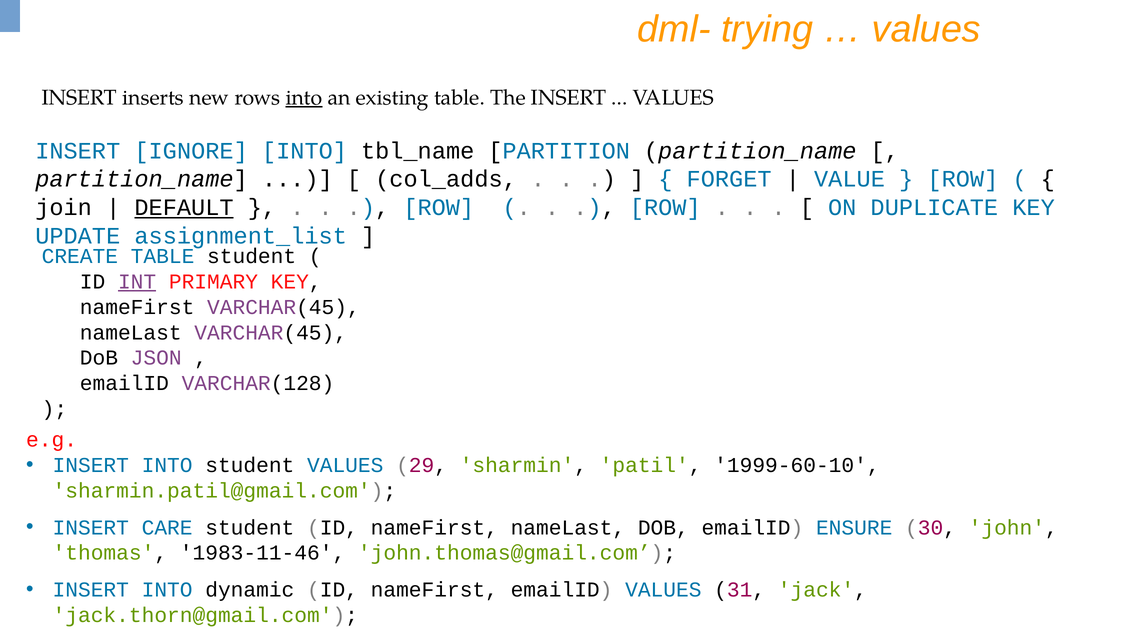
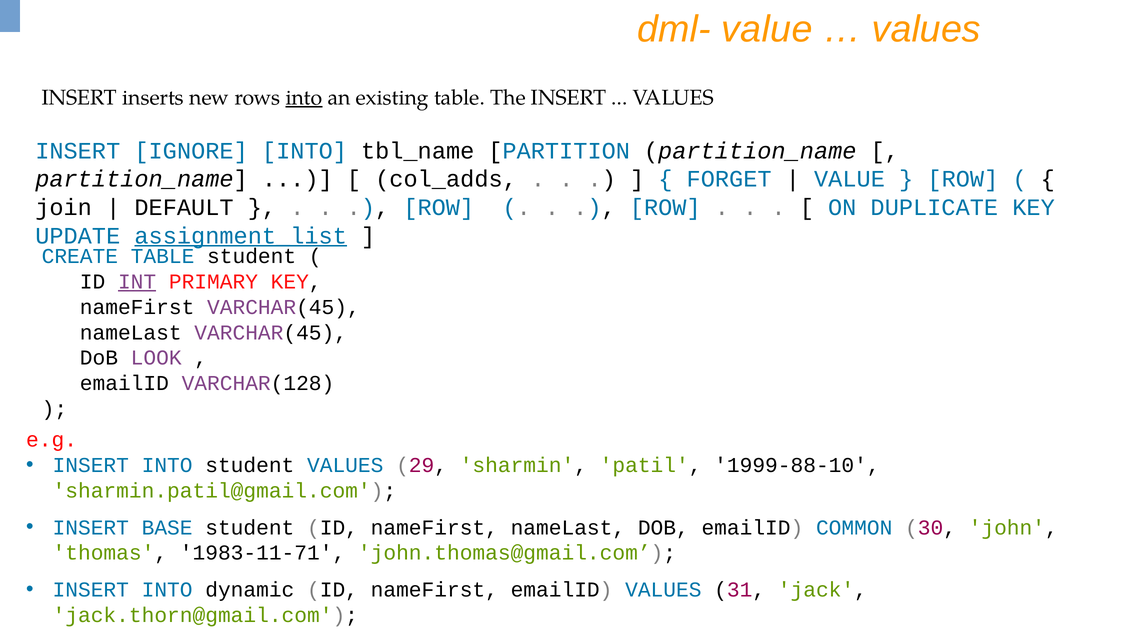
dml- trying: trying -> value
DEFAULT underline: present -> none
assignment_list underline: none -> present
JSON: JSON -> LOOK
1999-60-10: 1999-60-10 -> 1999-88-10
CARE: CARE -> BASE
ENSURE: ENSURE -> COMMON
1983-11-46: 1983-11-46 -> 1983-11-71
